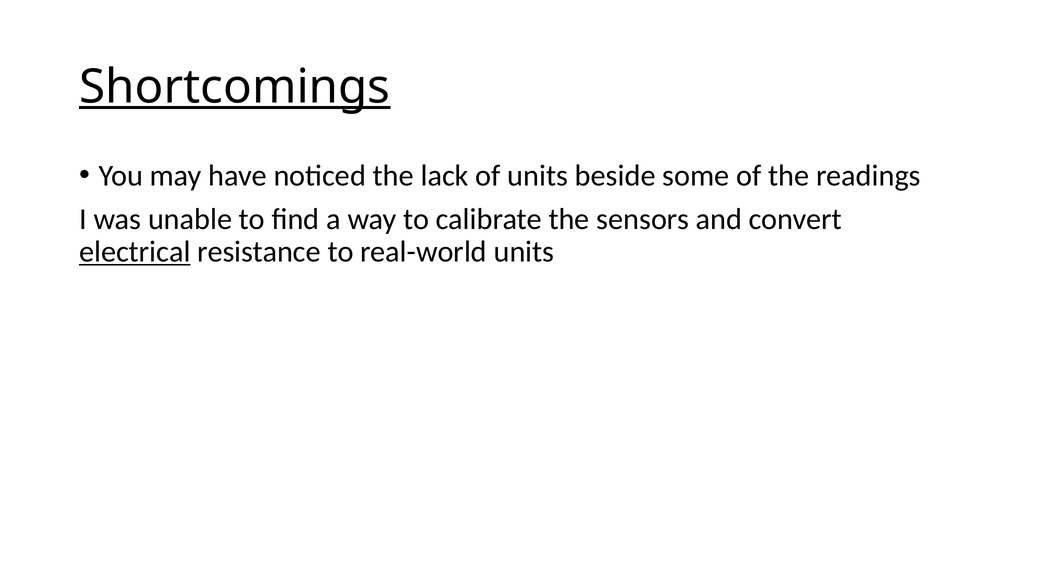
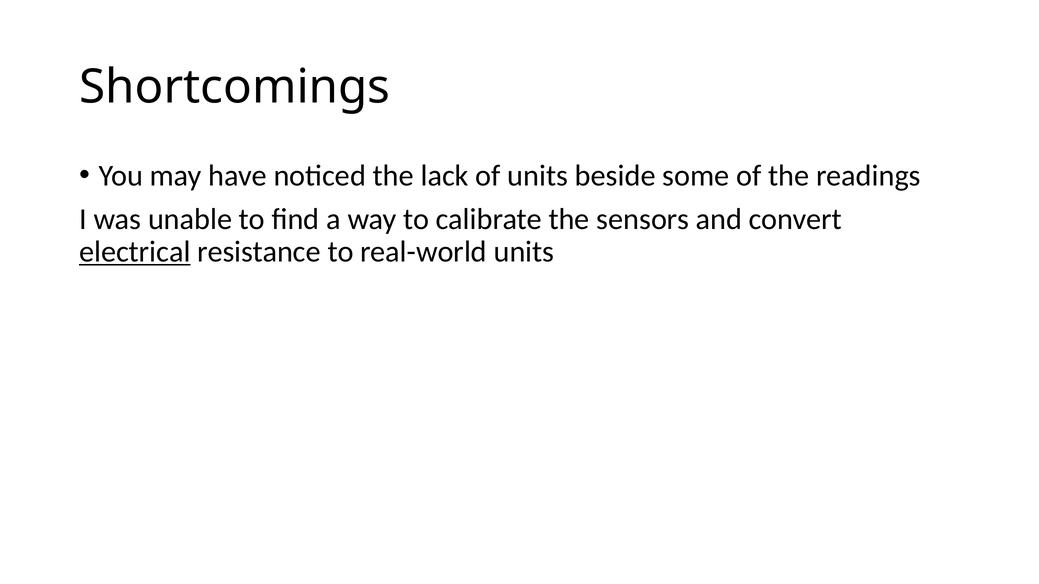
Shortcomings underline: present -> none
